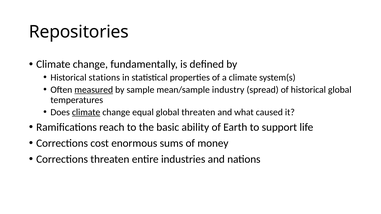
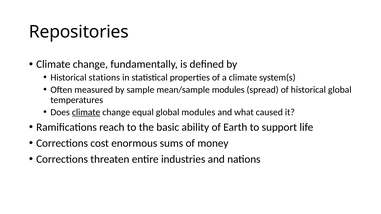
measured underline: present -> none
mean/sample industry: industry -> modules
global threaten: threaten -> modules
